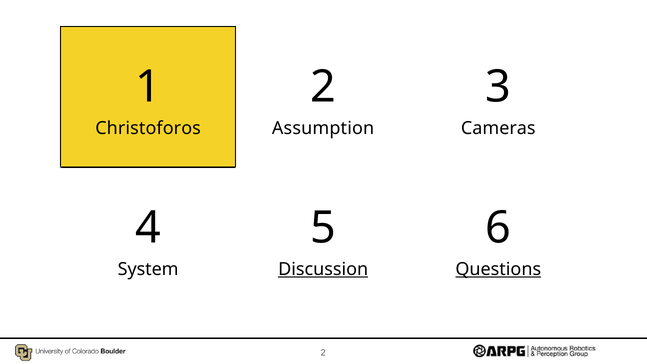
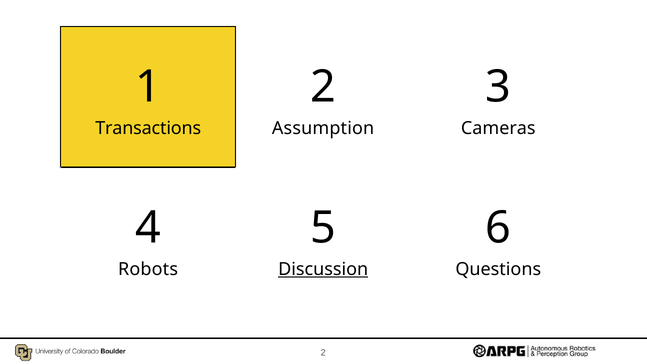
Christoforos: Christoforos -> Transactions
System: System -> Robots
Questions underline: present -> none
